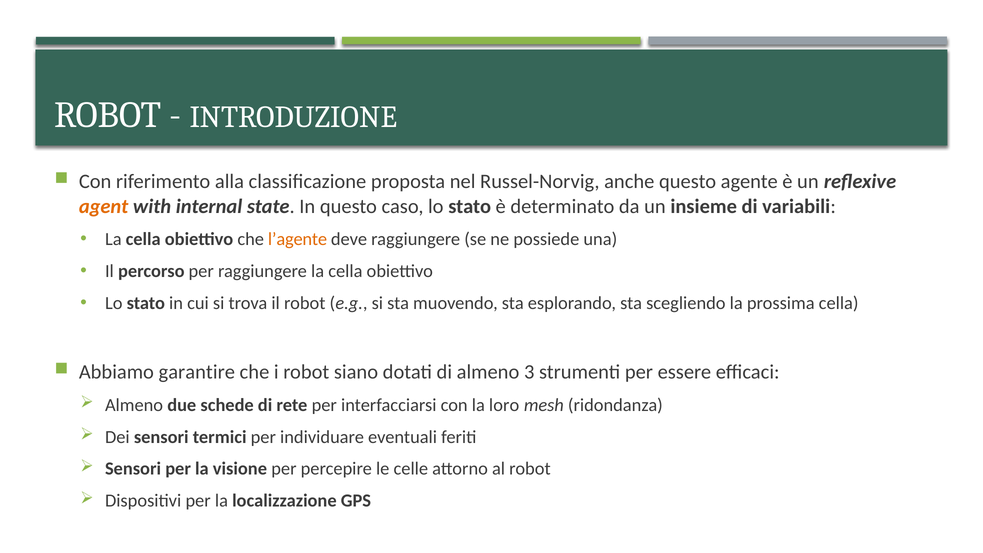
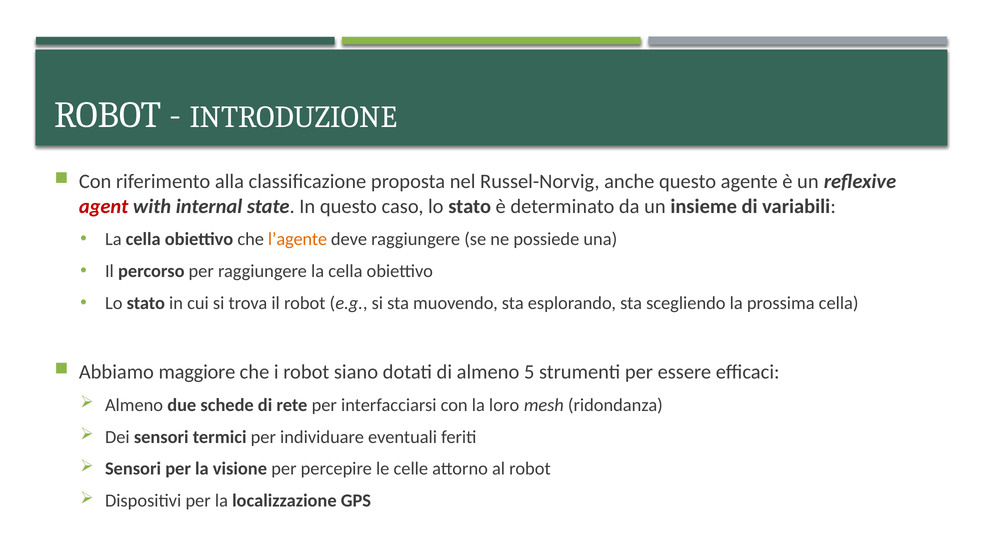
agent colour: orange -> red
garantire: garantire -> maggiore
3: 3 -> 5
